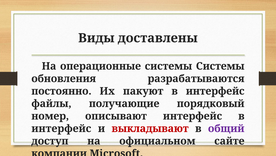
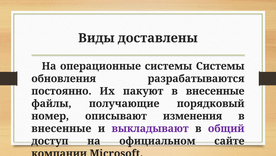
пакуют в интерфейс: интерфейс -> внесенные
описывают интерфейс: интерфейс -> изменения
интерфейс at (61, 128): интерфейс -> внесенные
выкладывают colour: red -> purple
